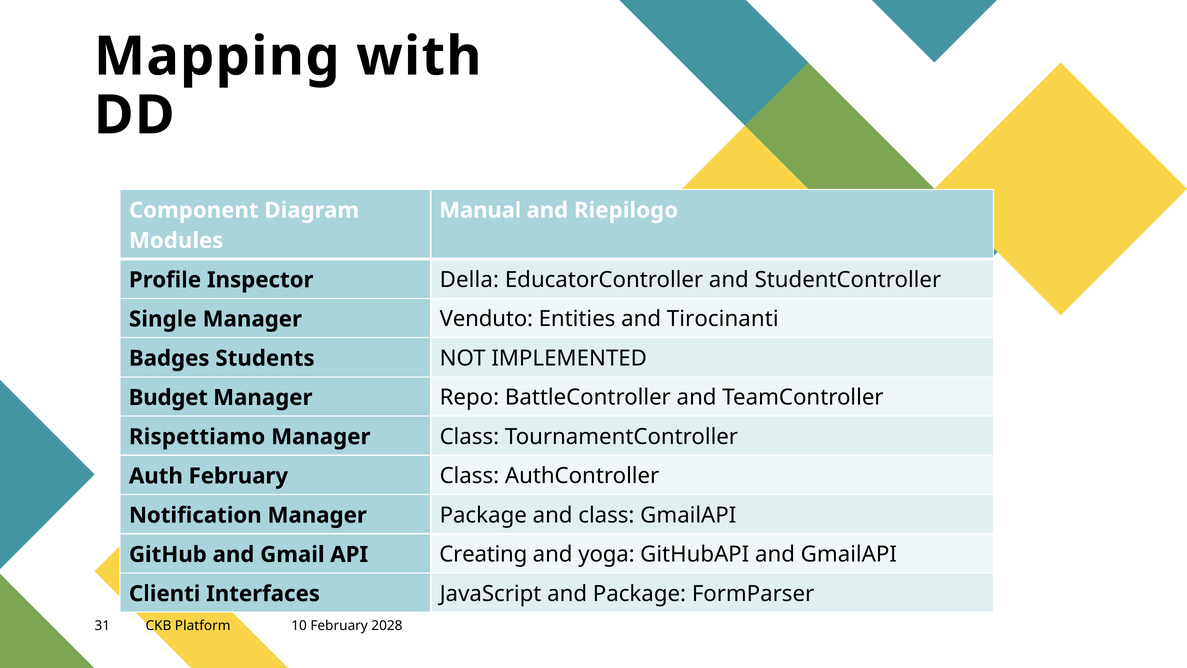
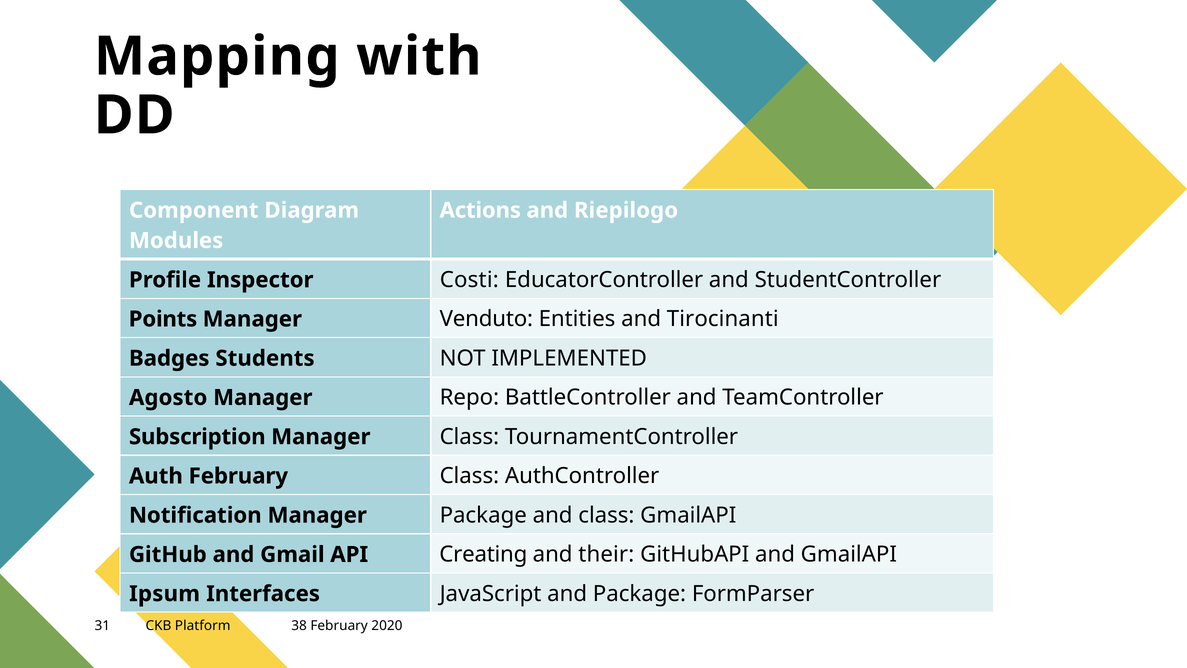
Manual: Manual -> Actions
Della: Della -> Costi
Single: Single -> Points
Budget: Budget -> Agosto
Rispettiamo: Rispettiamo -> Subscription
yoga: yoga -> their
Clienti: Clienti -> Ipsum
10: 10 -> 38
2028: 2028 -> 2020
